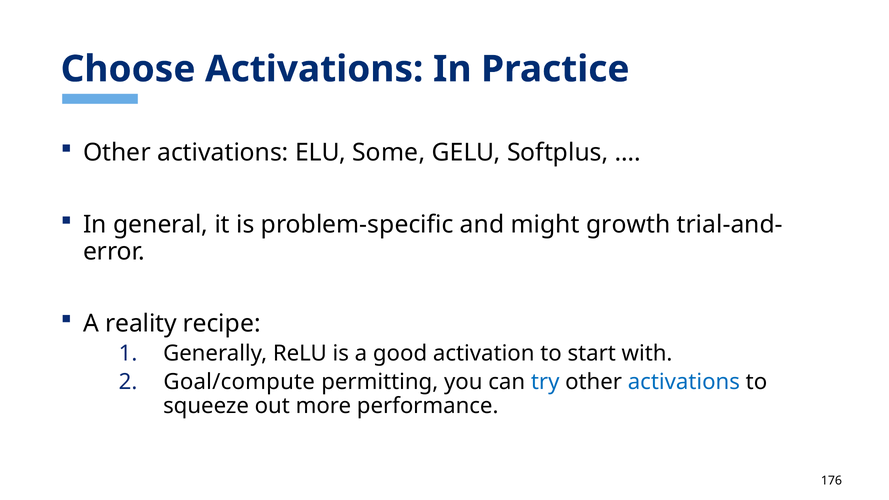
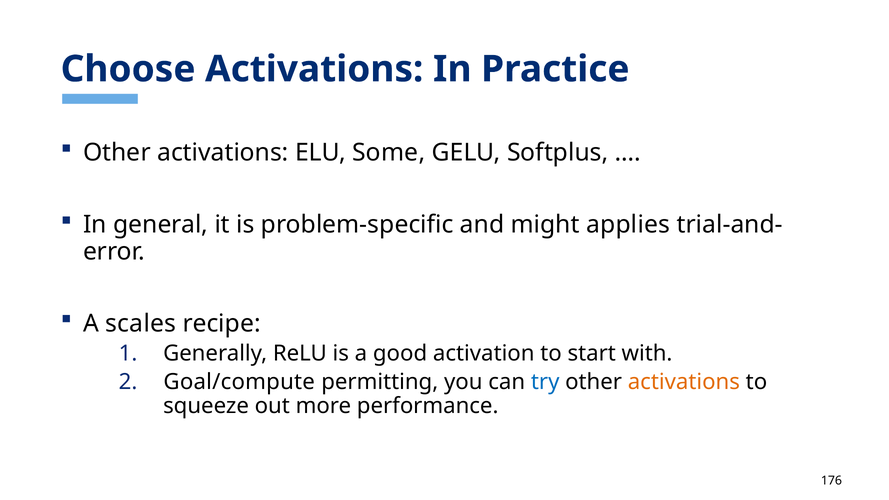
growth: growth -> applies
reality: reality -> scales
activations at (684, 382) colour: blue -> orange
